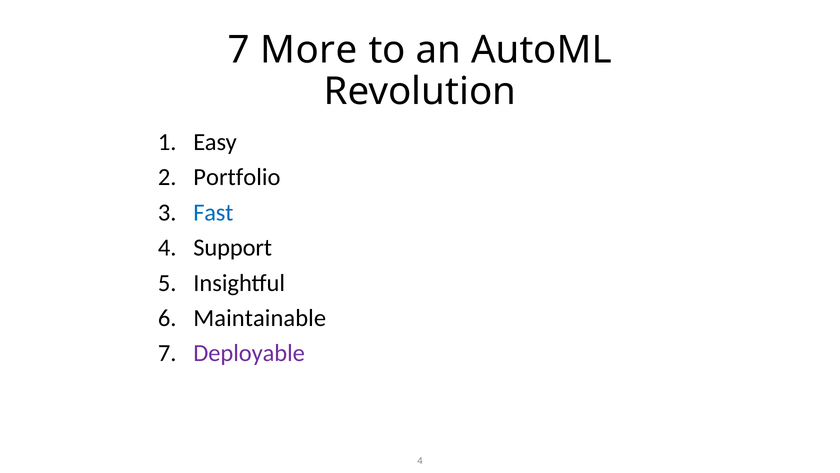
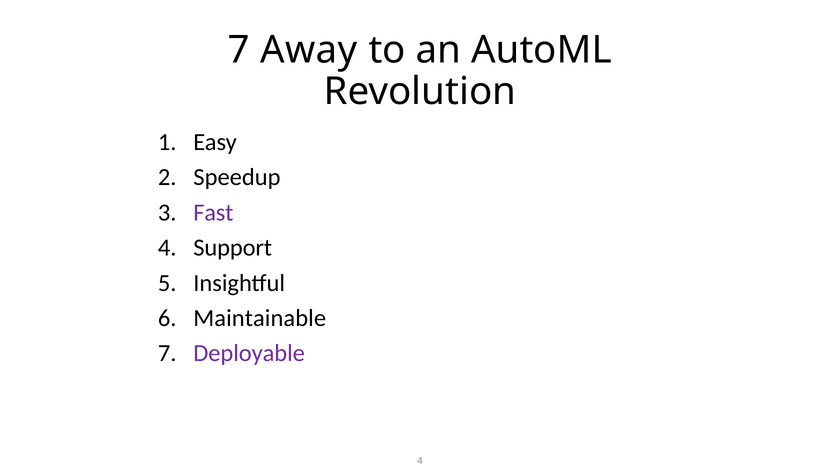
More: More -> Away
Portfolio: Portfolio -> Speedup
Fast colour: blue -> purple
